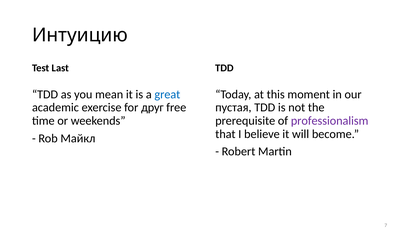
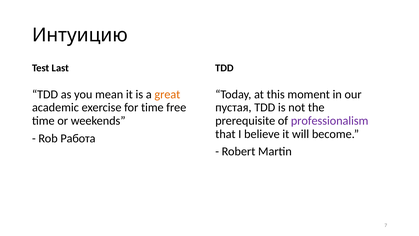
great colour: blue -> orange
for друг: друг -> time
Майкл: Майкл -> Работа
